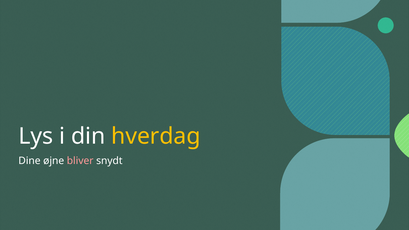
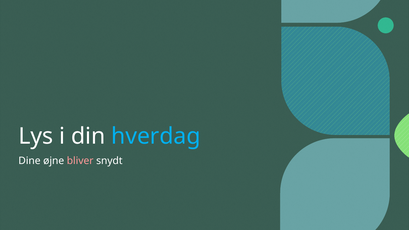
hverdag colour: yellow -> light blue
